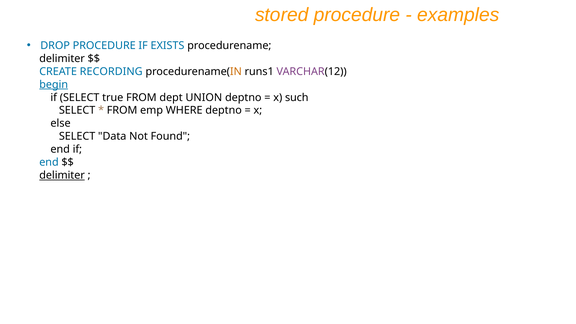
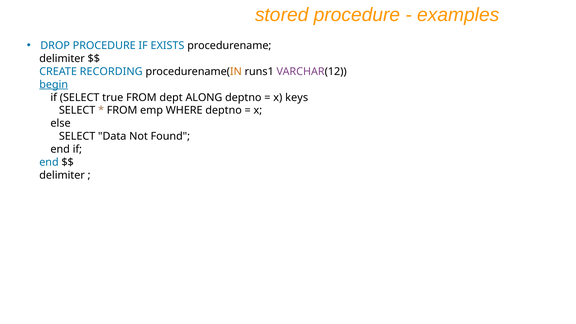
UNION: UNION -> ALONG
such: such -> keys
delimiter at (62, 175) underline: present -> none
